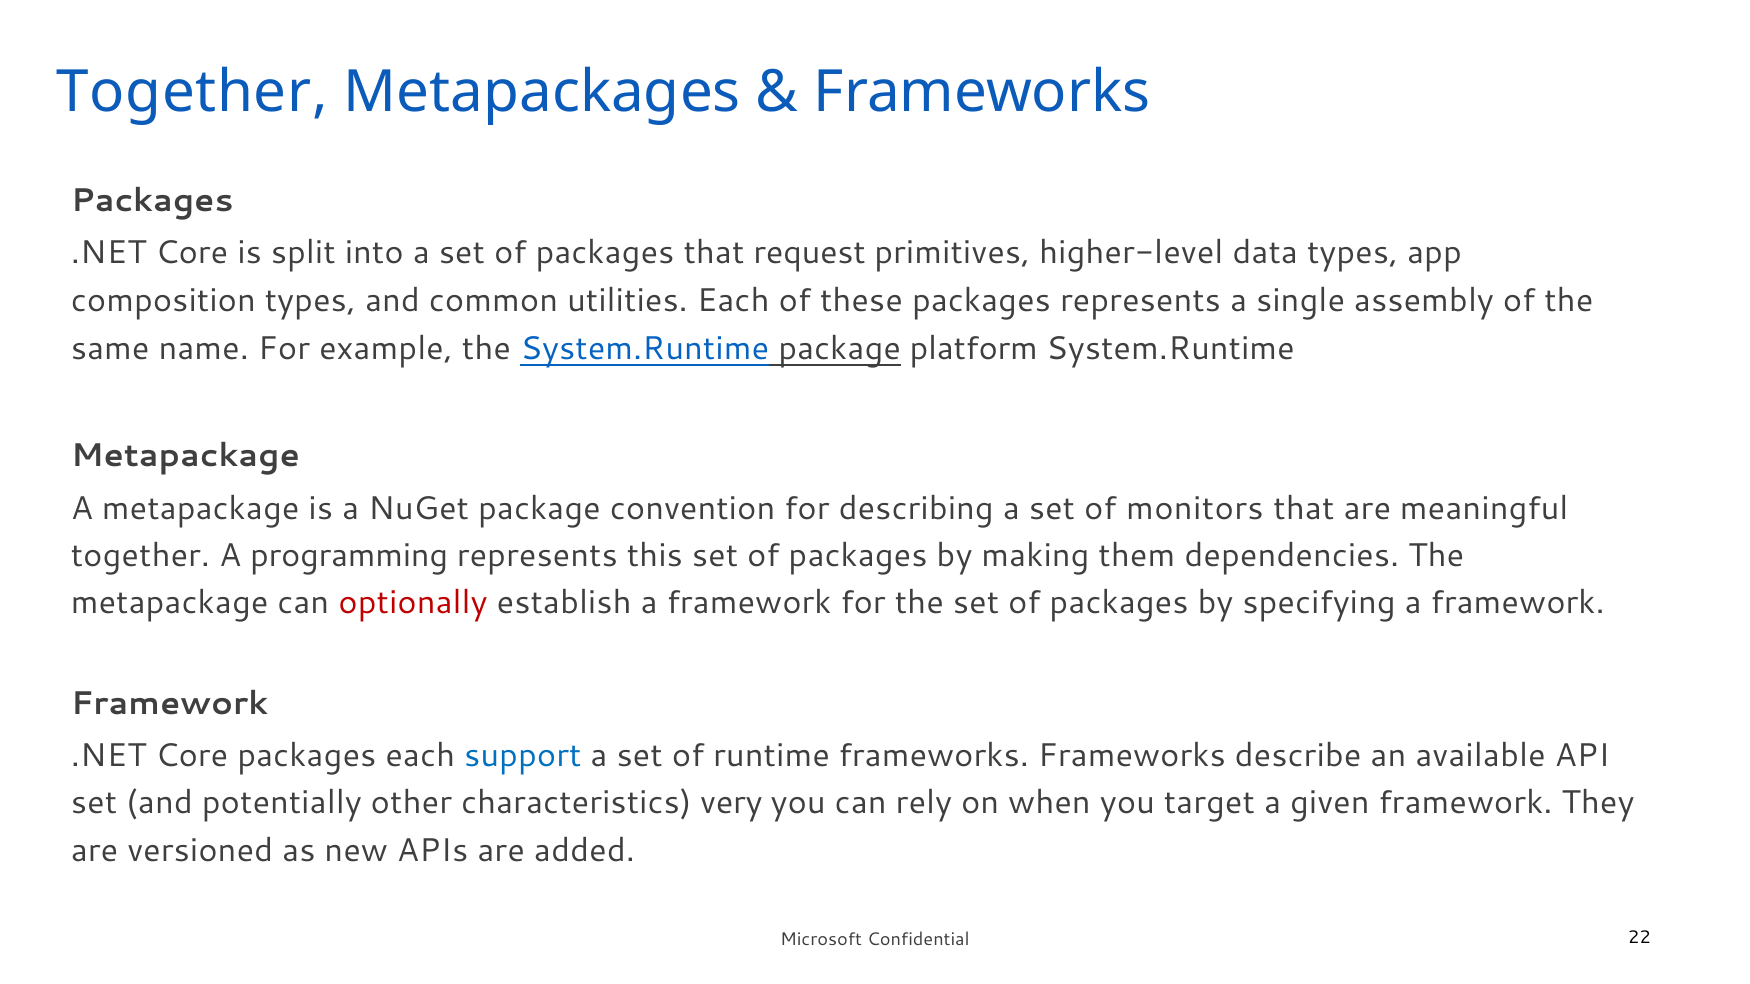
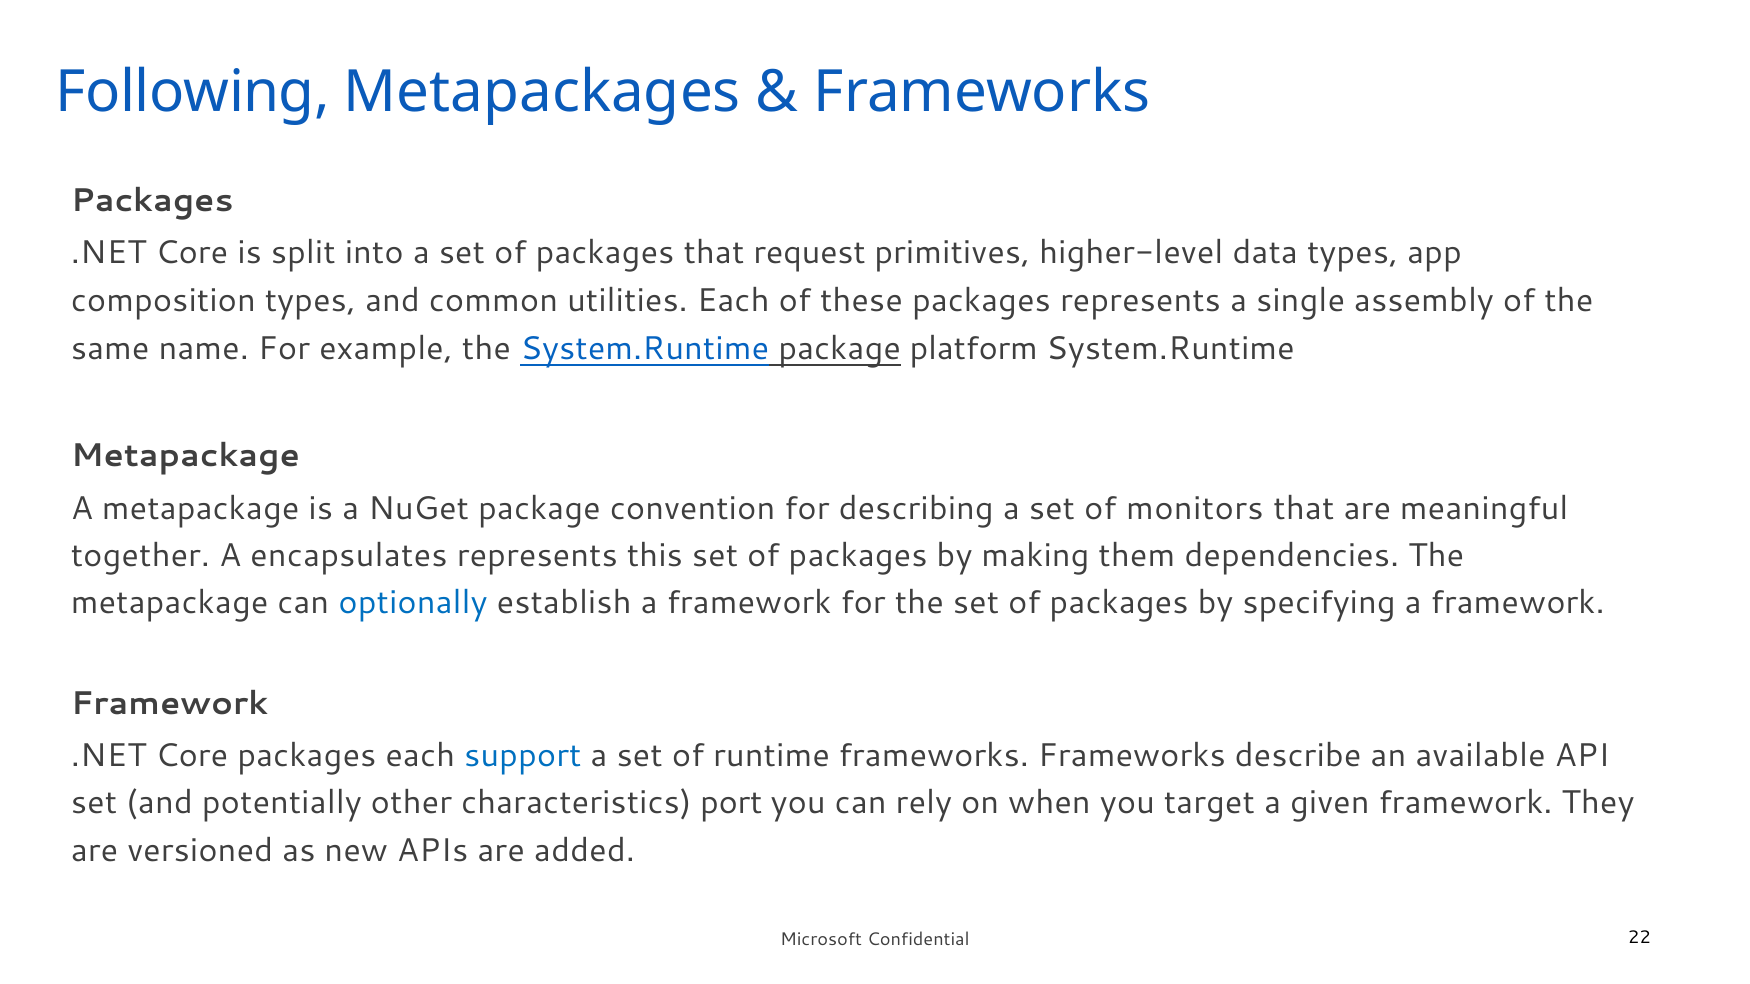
Together at (192, 92): Together -> Following
programming: programming -> encapsulates
optionally colour: red -> blue
very: very -> port
